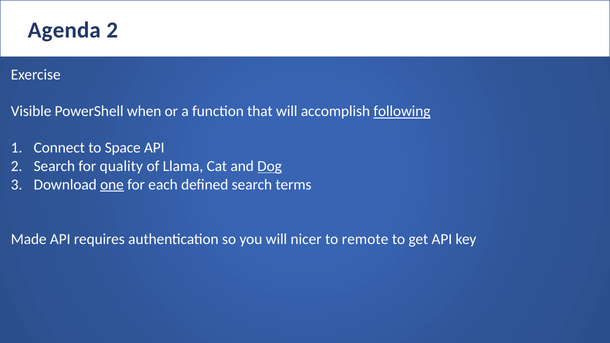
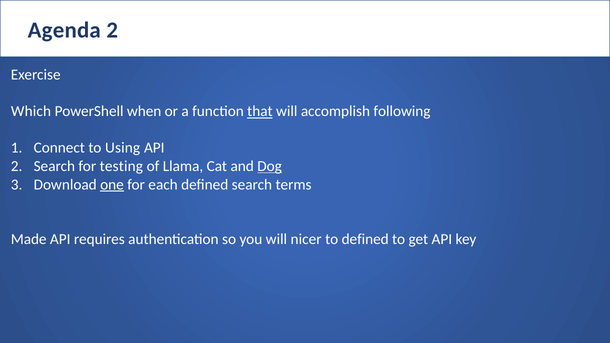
Visible: Visible -> Which
that underline: none -> present
following underline: present -> none
Space: Space -> Using
quality: quality -> testing
to remote: remote -> defined
